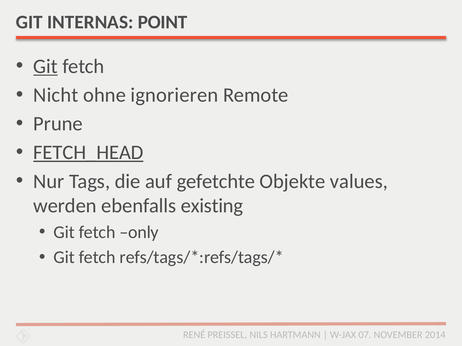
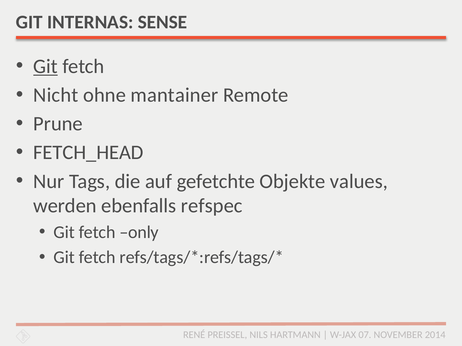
POINT: POINT -> SENSE
ignorieren: ignorieren -> mantainer
FETCH_HEAD underline: present -> none
existing: existing -> refspec
